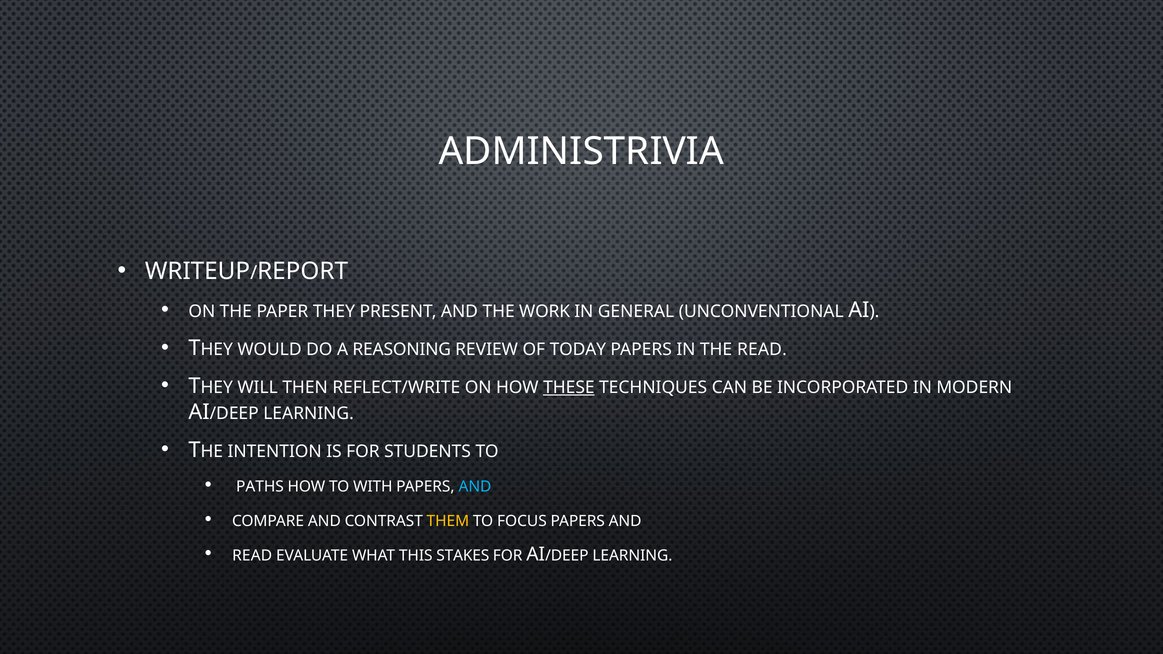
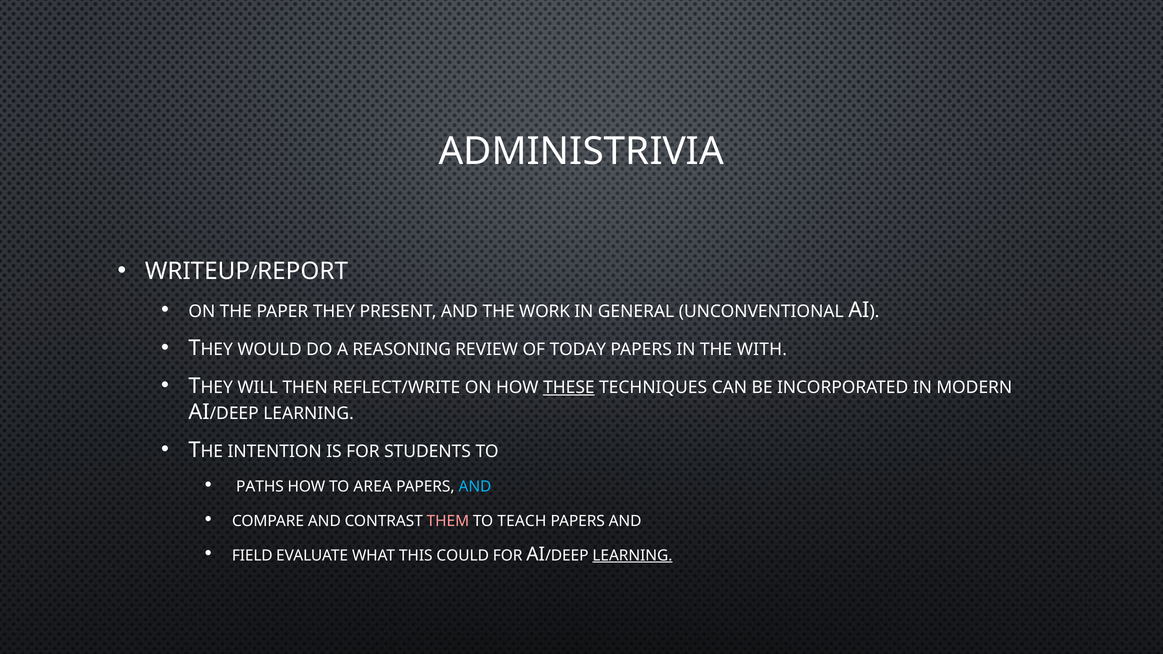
THE READ: READ -> WITH
WITH: WITH -> AREA
THEM colour: yellow -> pink
FOCUS: FOCUS -> TEACH
READ at (252, 556): READ -> FIELD
STAKES: STAKES -> COULD
LEARNING at (632, 556) underline: none -> present
